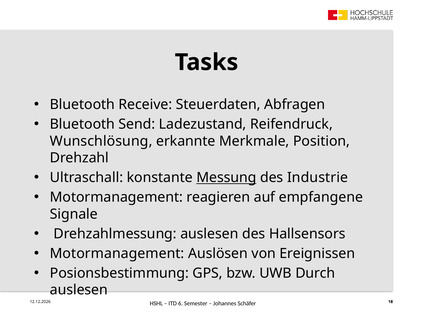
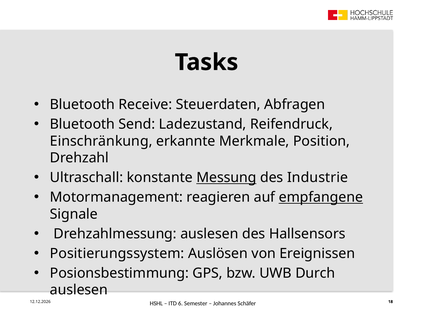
Wunschlösung: Wunschlösung -> Einschränkung
empfangene underline: none -> present
Motormanagement at (117, 253): Motormanagement -> Positierungssystem
